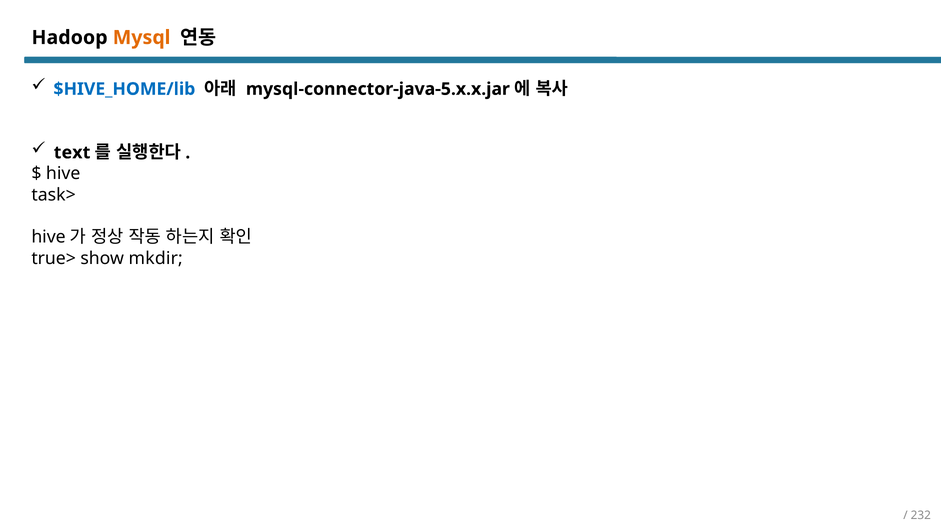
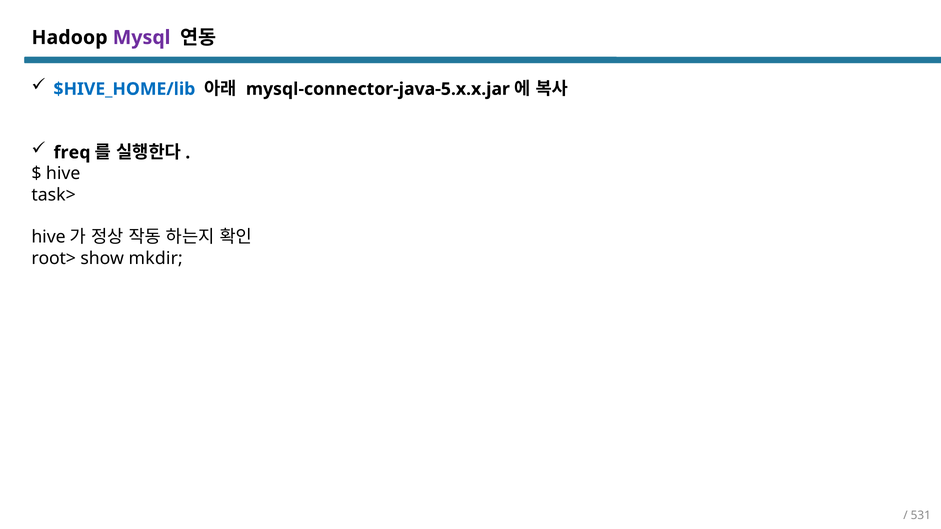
Mysql colour: orange -> purple
text: text -> freq
true>: true> -> root>
232: 232 -> 531
